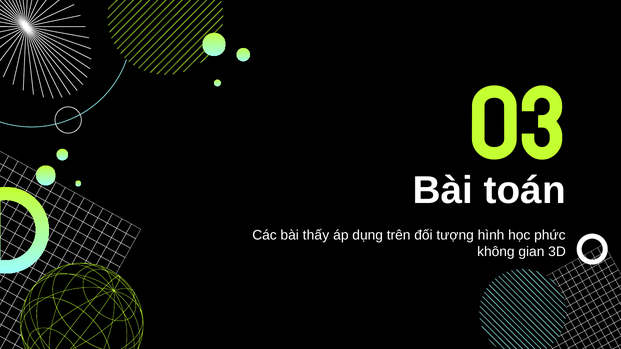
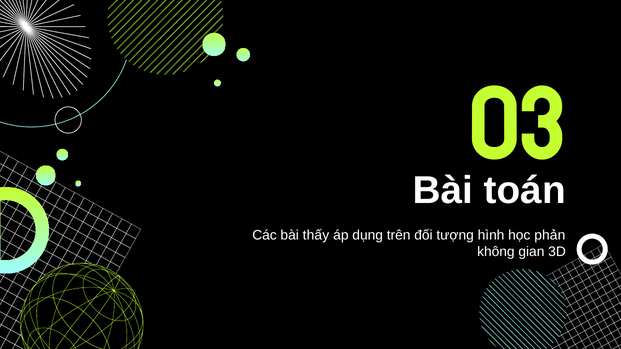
phức: phức -> phản
